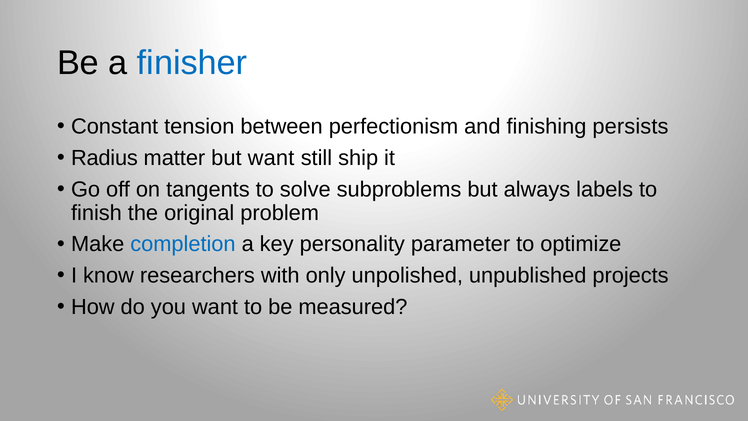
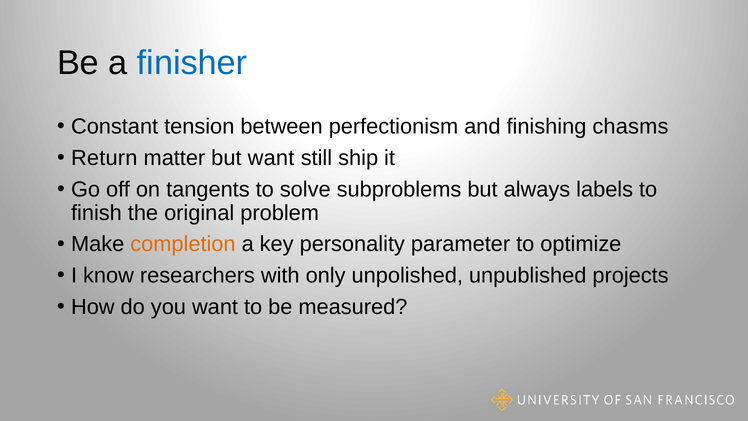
persists: persists -> chasms
Radius: Radius -> Return
completion colour: blue -> orange
